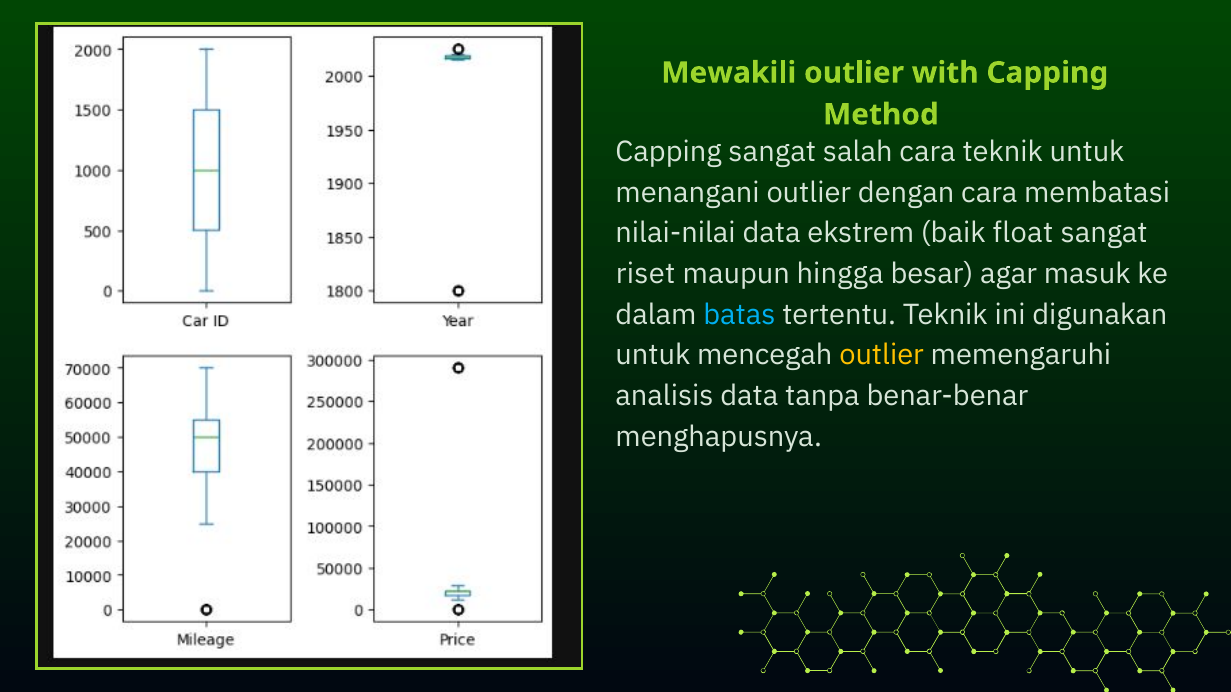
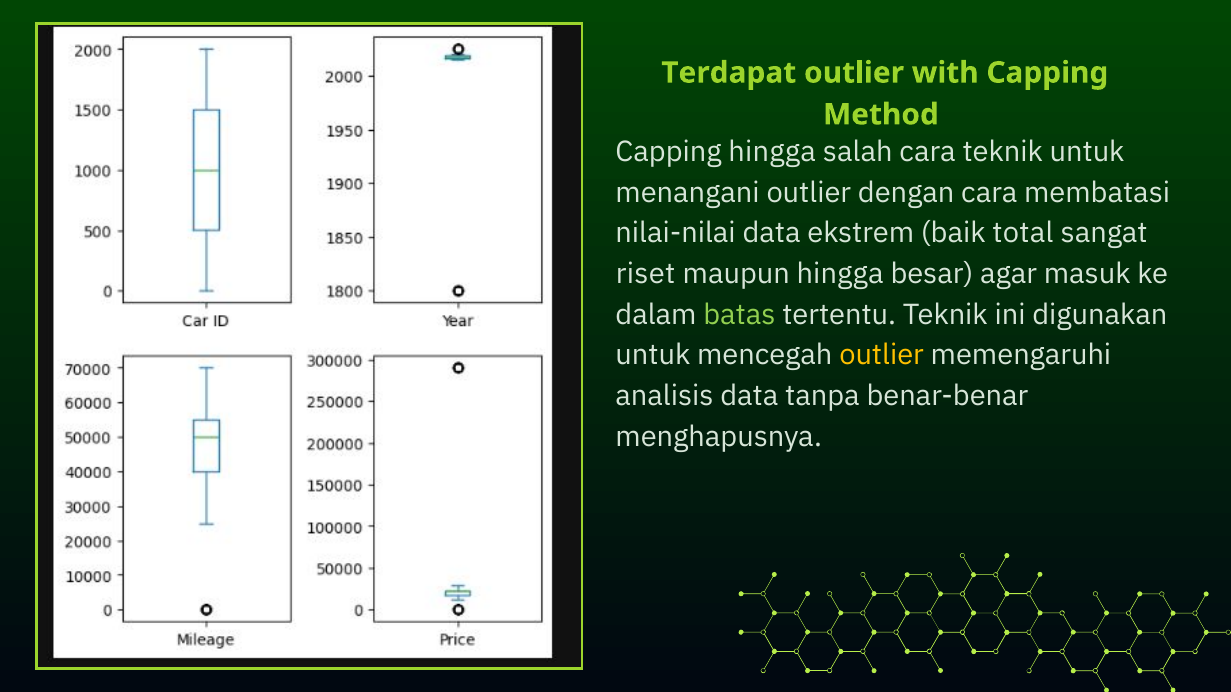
Mewakili: Mewakili -> Terdapat
Capping sangat: sangat -> hingga
float: float -> total
batas colour: light blue -> light green
